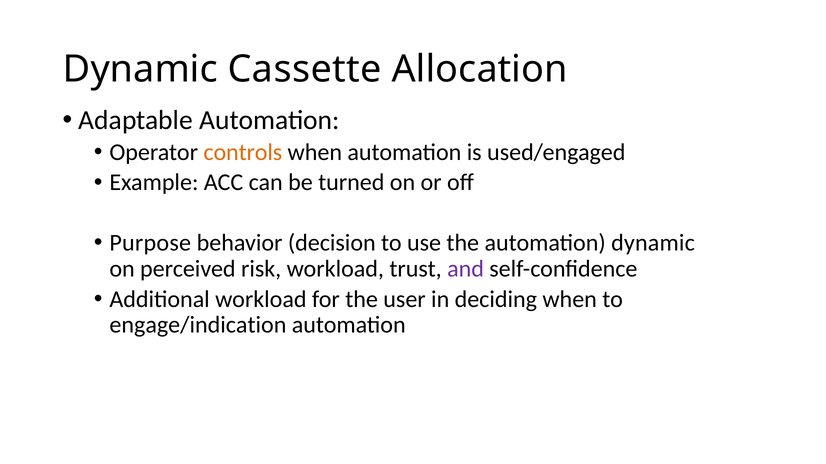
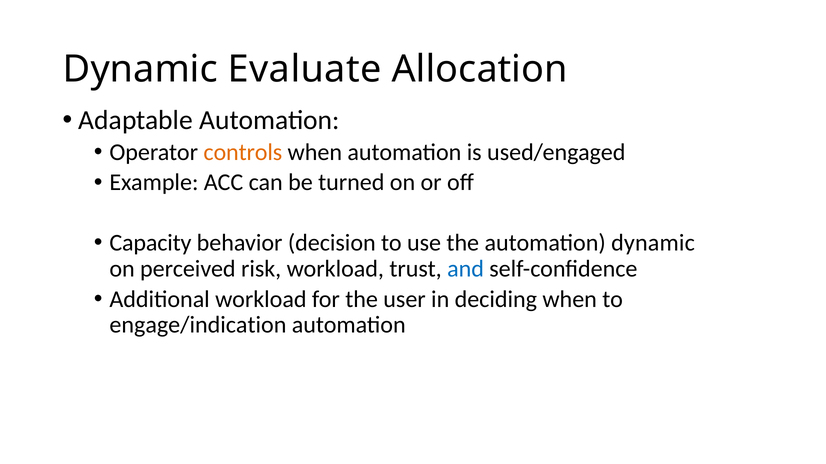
Cassette: Cassette -> Evaluate
Purpose: Purpose -> Capacity
and colour: purple -> blue
